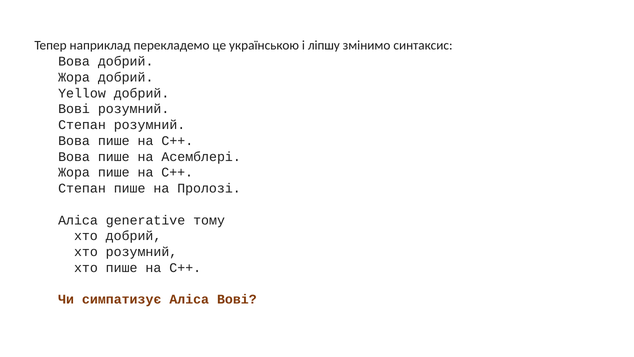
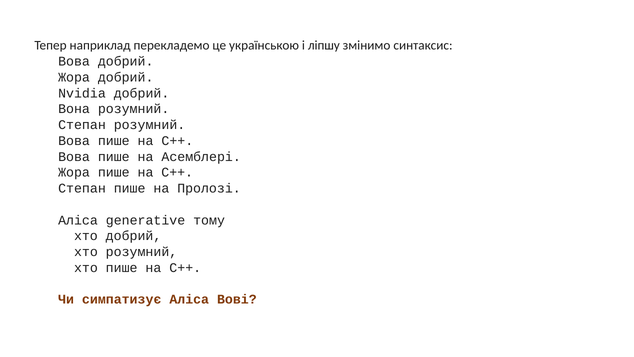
Yellow: Yellow -> Nvidia
Вові at (74, 109): Вові -> Вона
